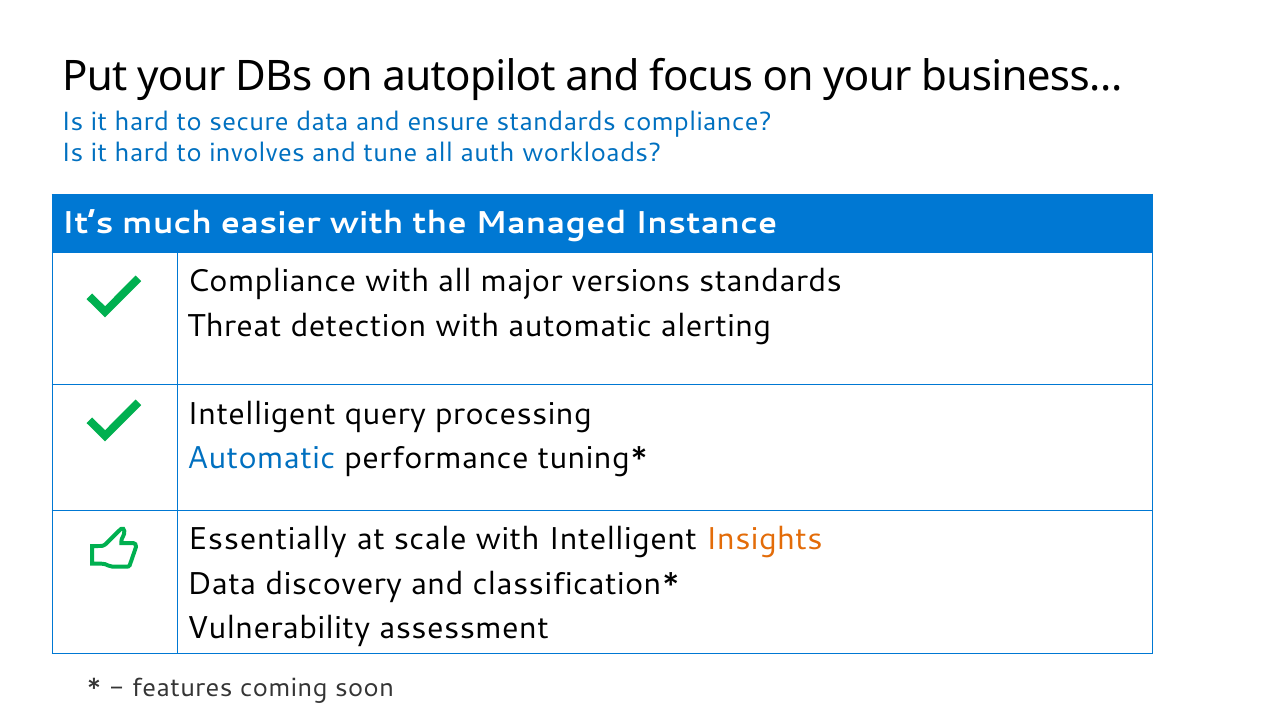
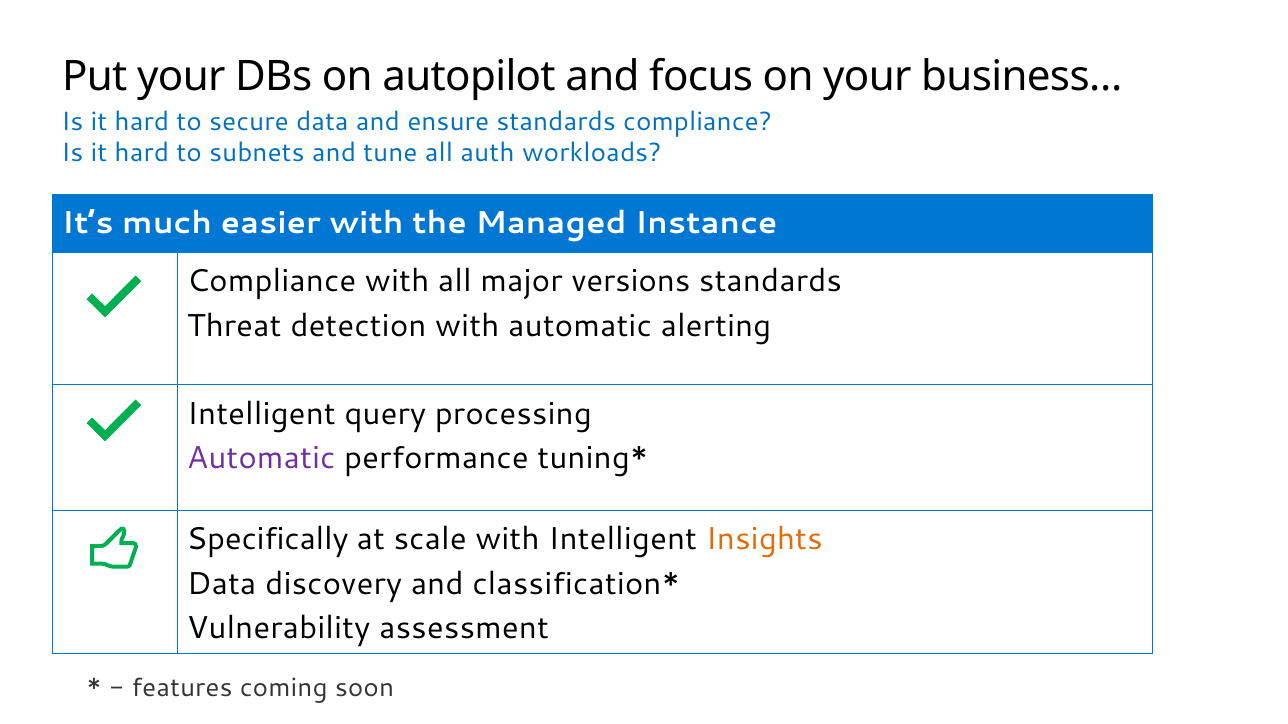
involves: involves -> subnets
Automatic at (261, 459) colour: blue -> purple
Essentially: Essentially -> Specifically
